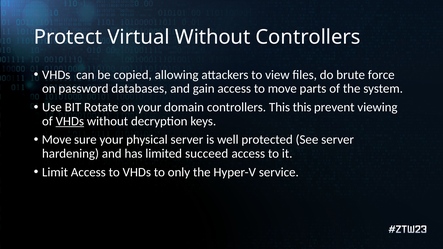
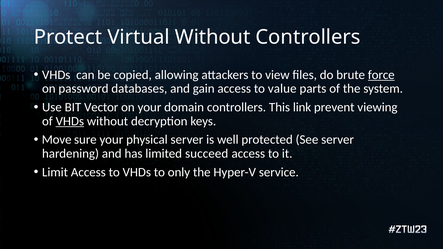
force underline: none -> present
to move: move -> value
Rotate: Rotate -> Vector
This this: this -> link
